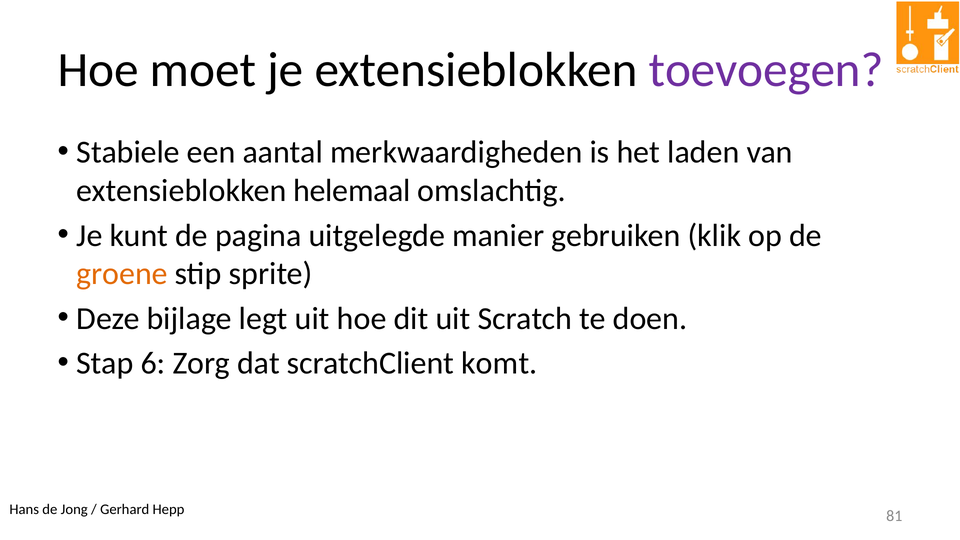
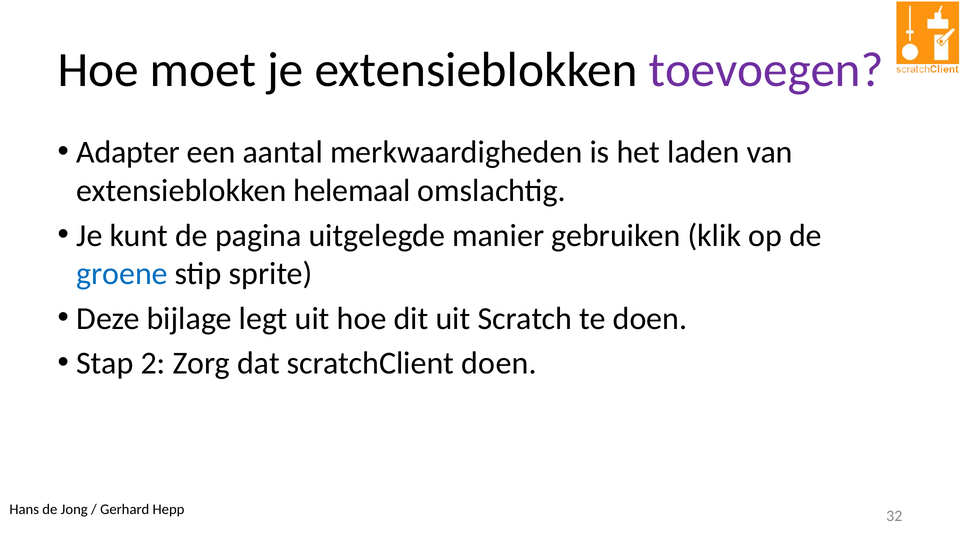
Stabiele: Stabiele -> Adapter
groene colour: orange -> blue
6: 6 -> 2
scratchClient komt: komt -> doen
81: 81 -> 32
